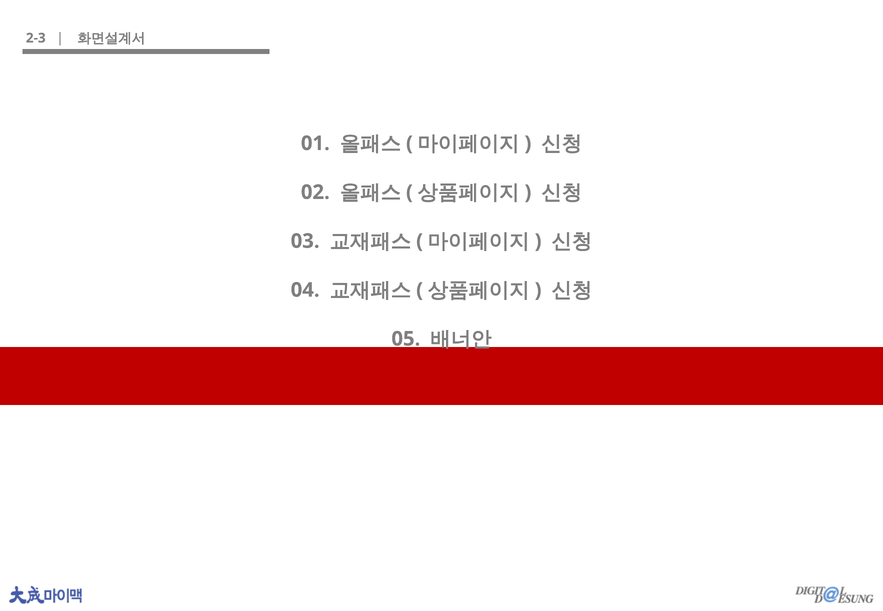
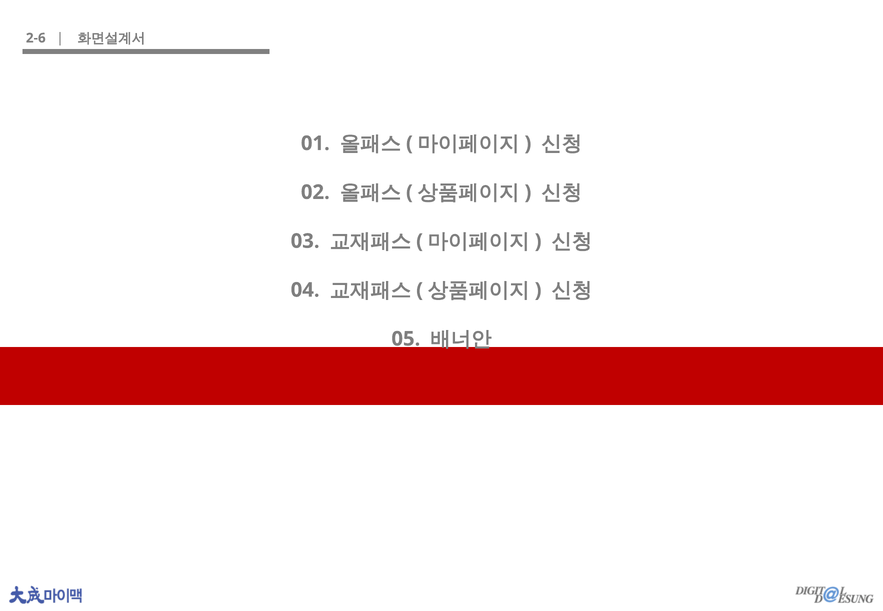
2-3: 2-3 -> 2-6
